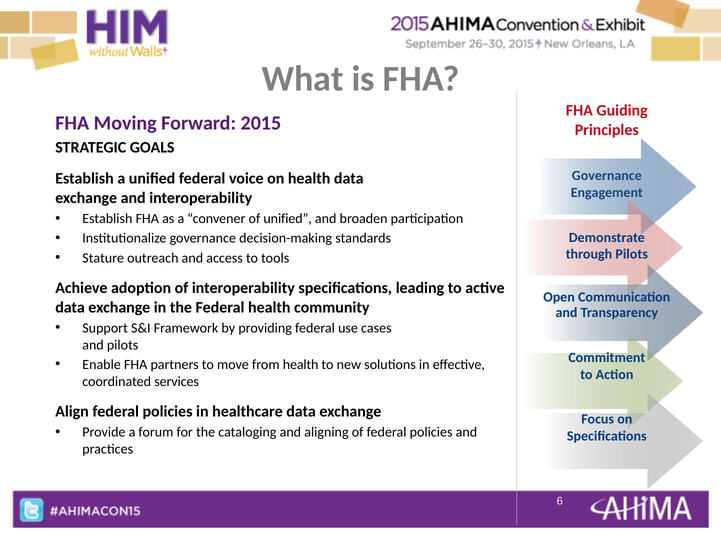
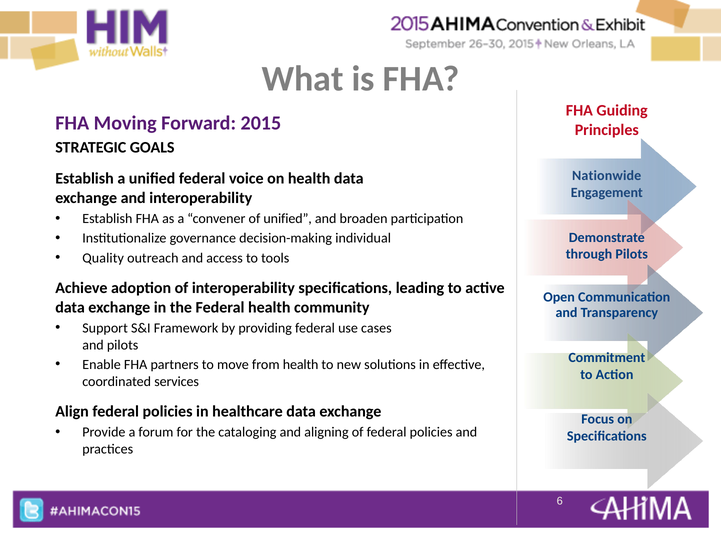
Governance at (607, 176): Governance -> Nationwide
standards: standards -> individual
Stature: Stature -> Quality
